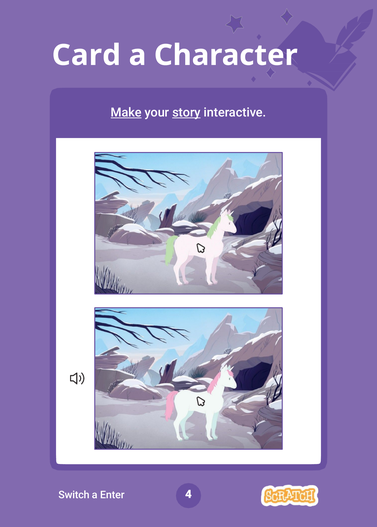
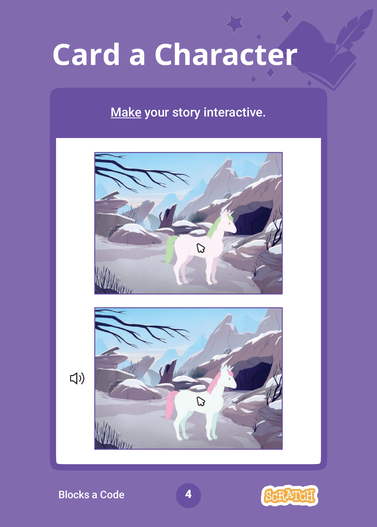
story underline: present -> none
Switch: Switch -> Blocks
Enter: Enter -> Code
